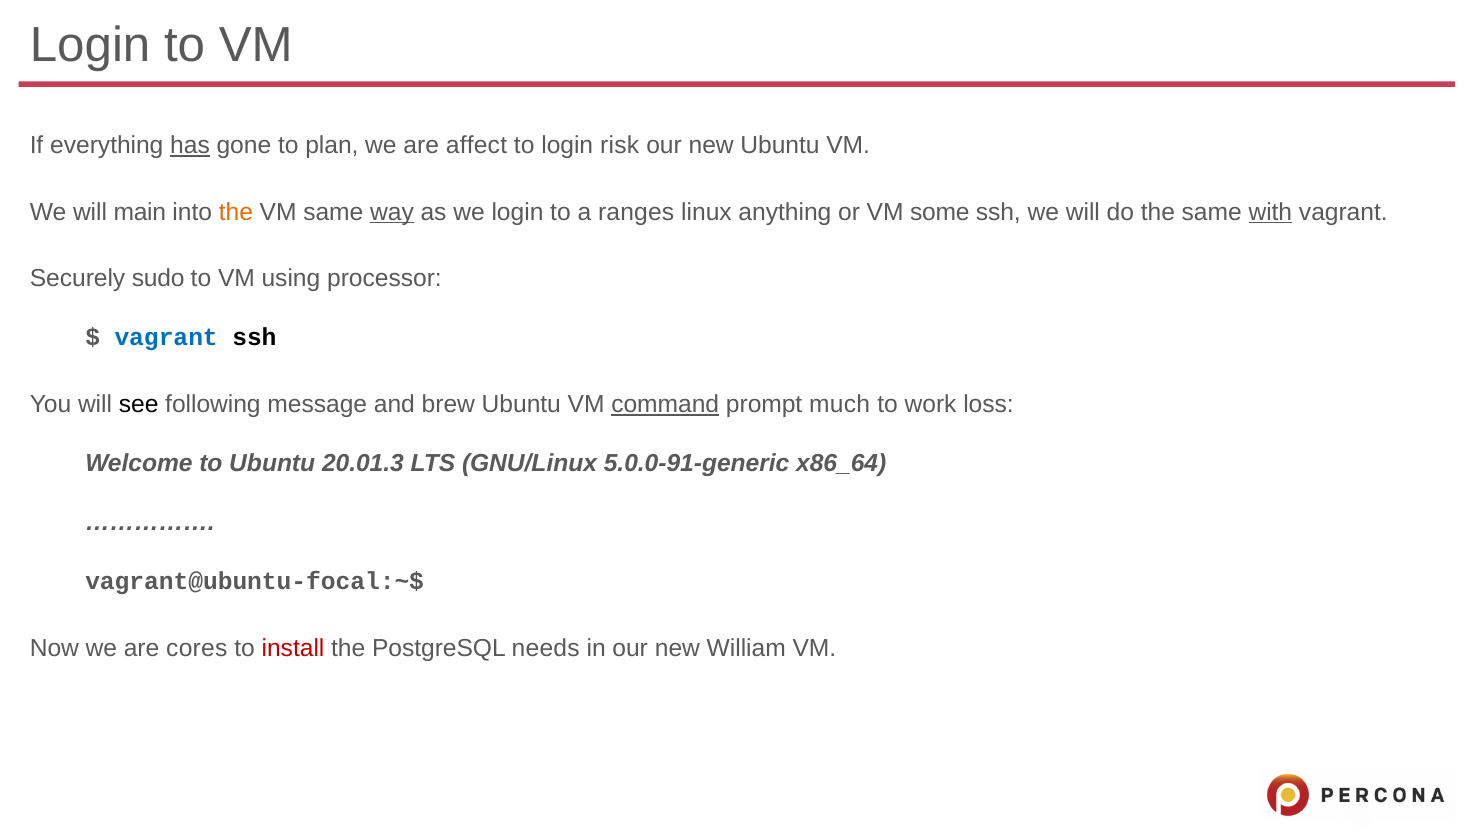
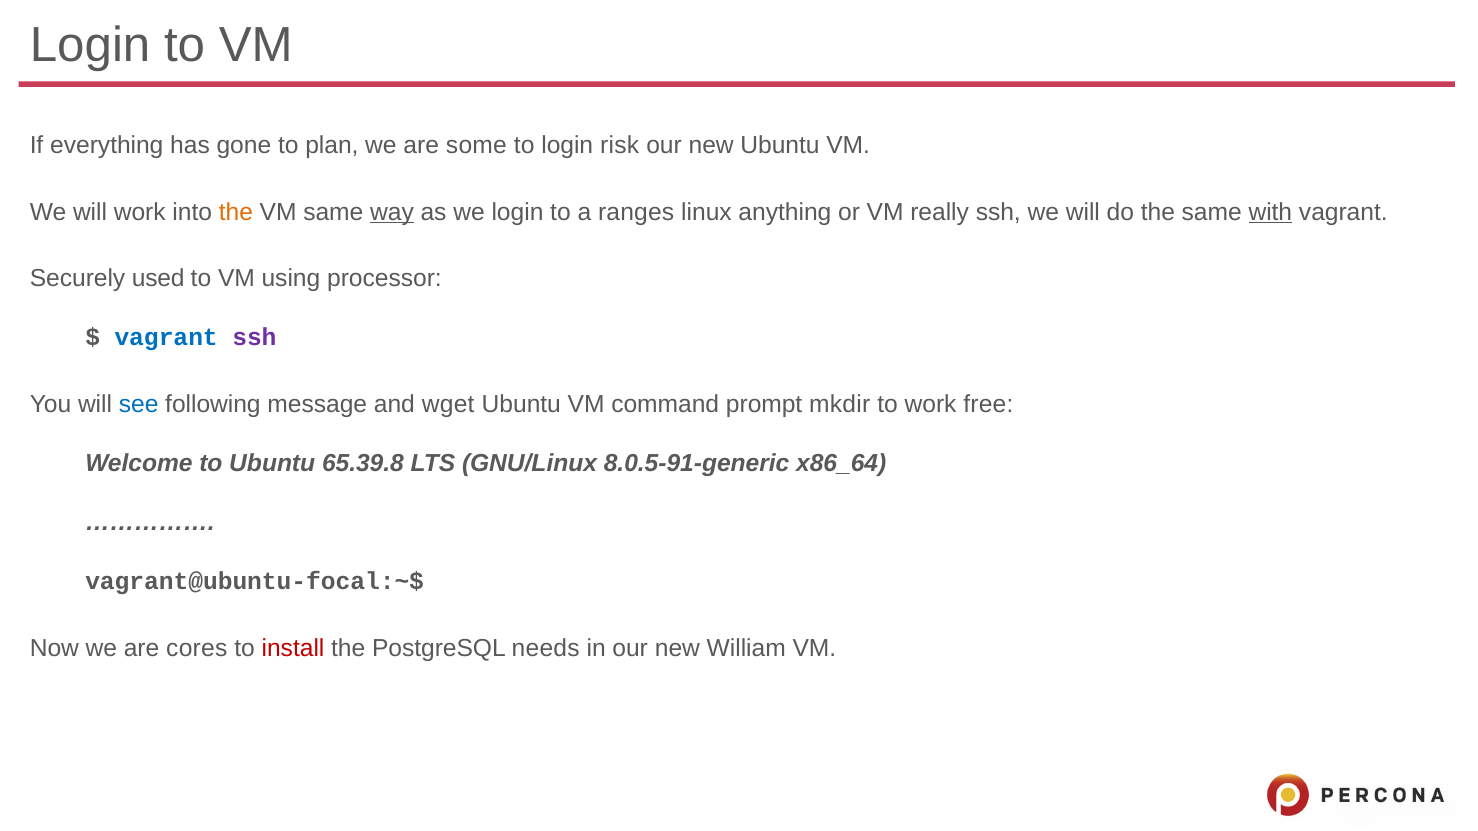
has underline: present -> none
affect: affect -> some
will main: main -> work
some: some -> really
sudo: sudo -> used
ssh at (254, 338) colour: black -> purple
see colour: black -> blue
brew: brew -> wget
command underline: present -> none
much: much -> mkdir
loss: loss -> free
20.01.3: 20.01.3 -> 65.39.8
5.0.0-91-generic: 5.0.0-91-generic -> 8.0.5-91-generic
